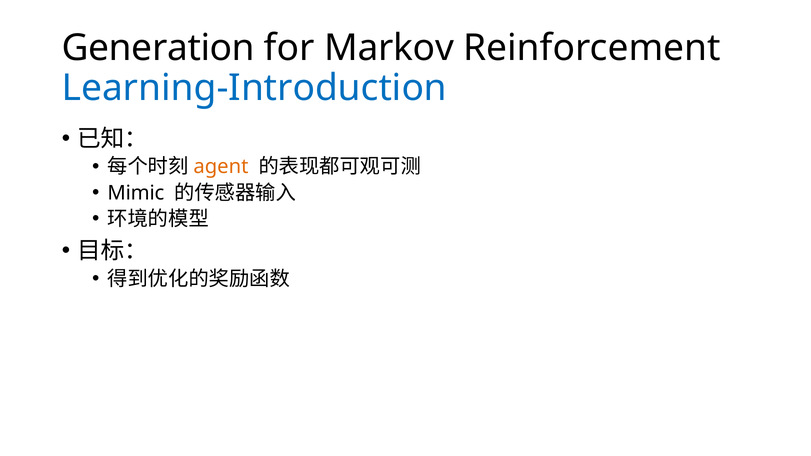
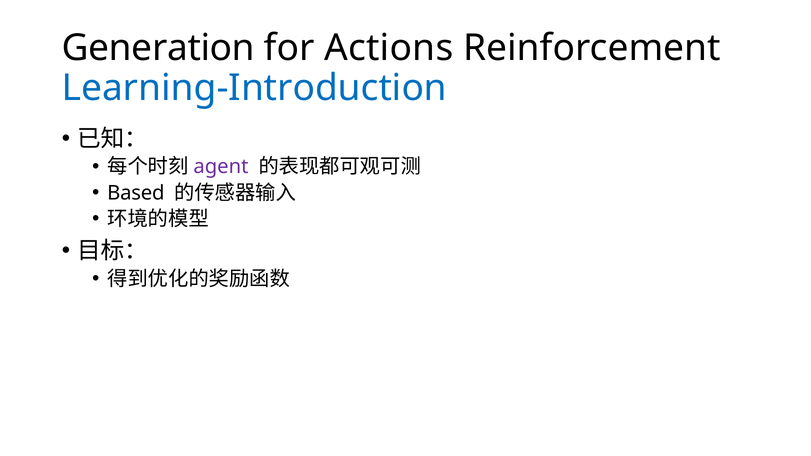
Markov: Markov -> Actions
agent colour: orange -> purple
Mimic: Mimic -> Based
